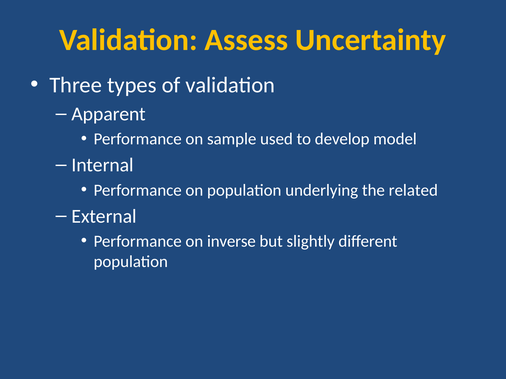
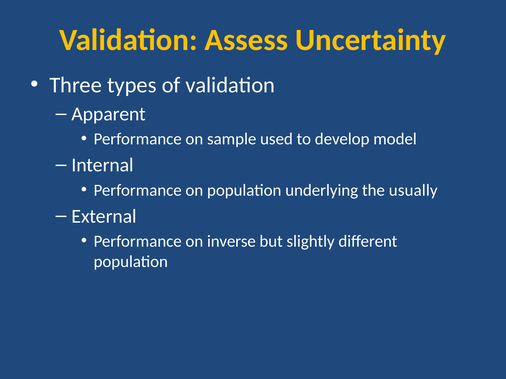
related: related -> usually
